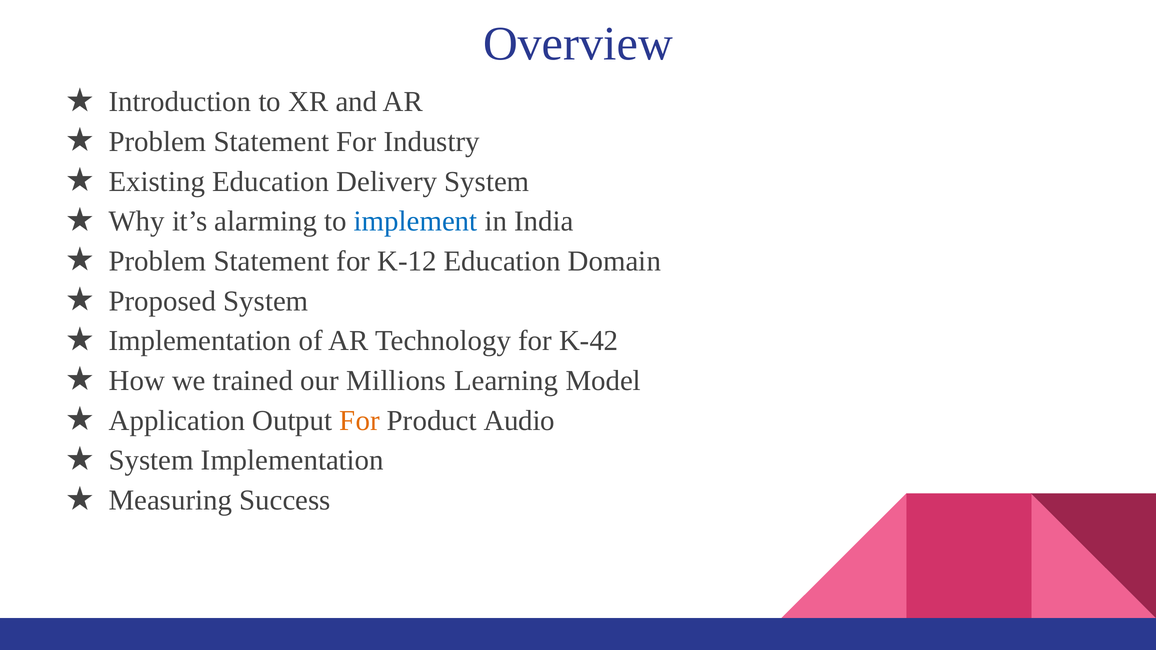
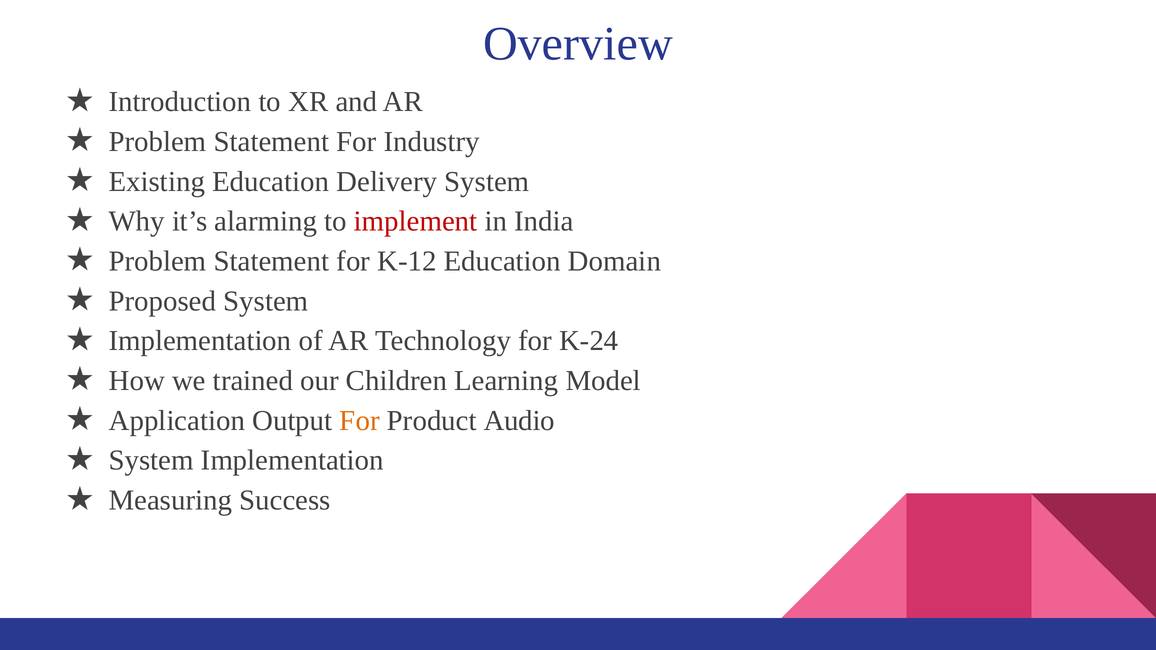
implement colour: blue -> red
K-42: K-42 -> K-24
Millions: Millions -> Children
